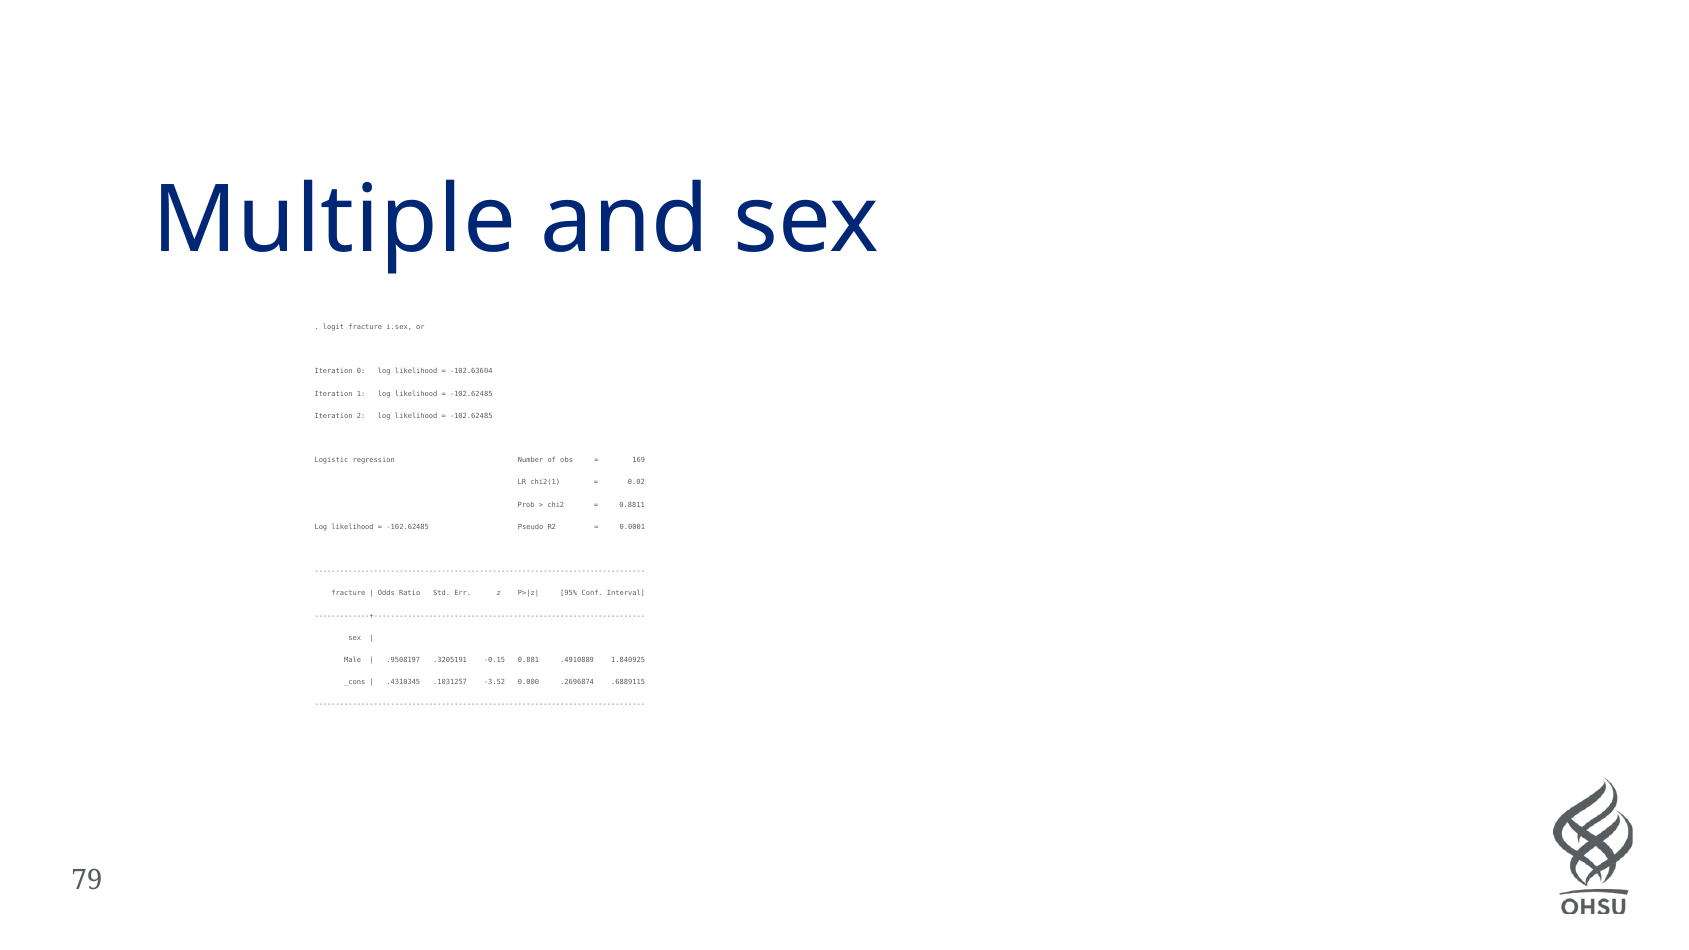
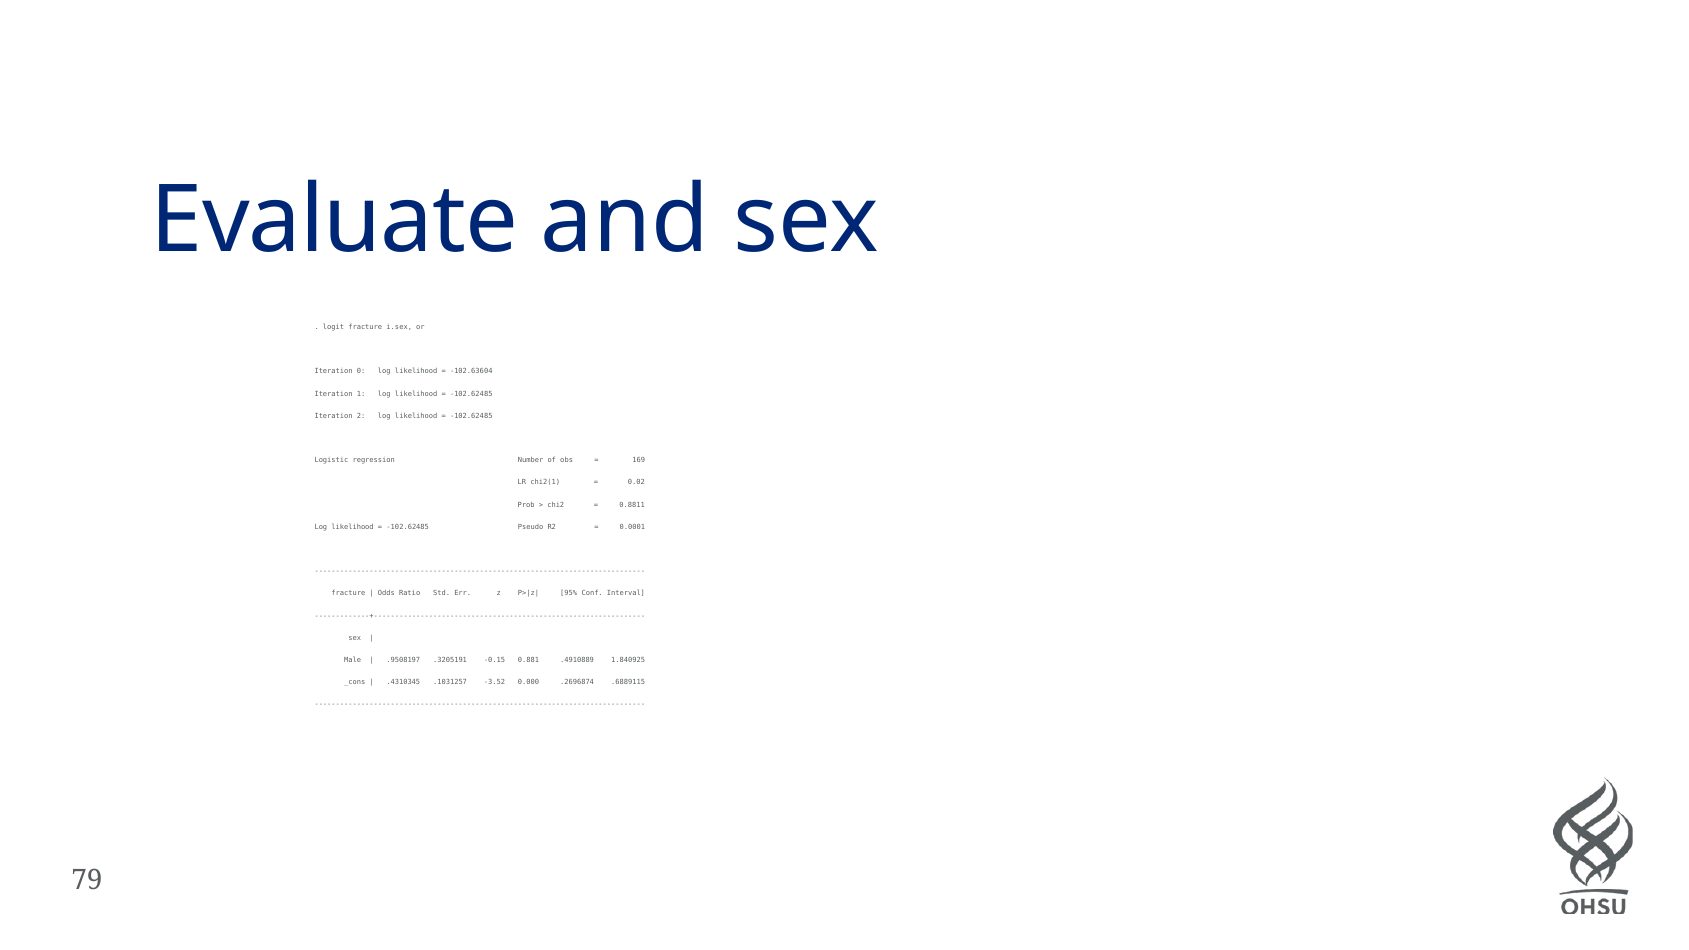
Multiple: Multiple -> Evaluate
